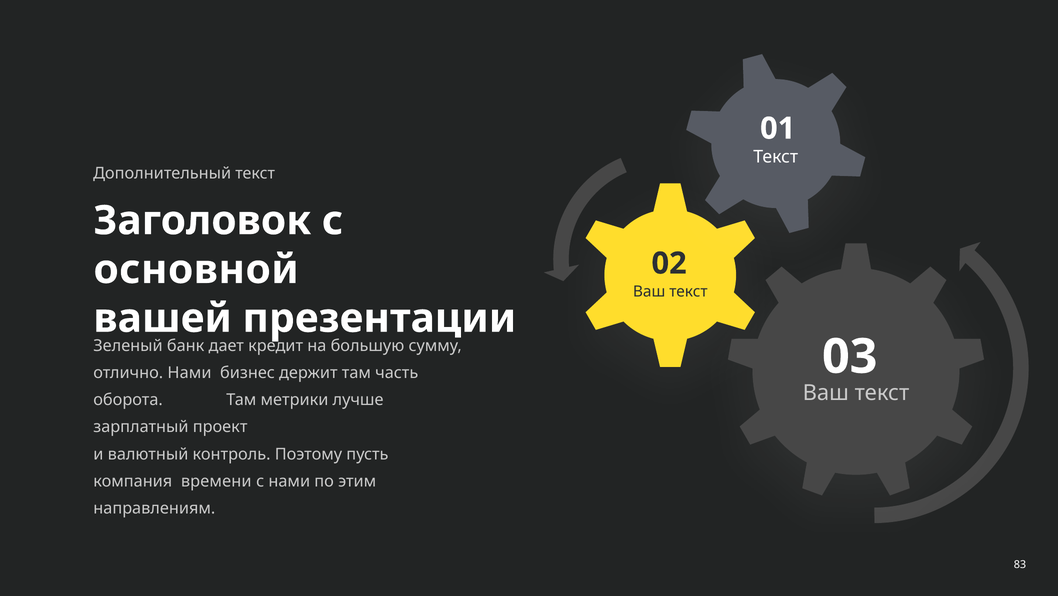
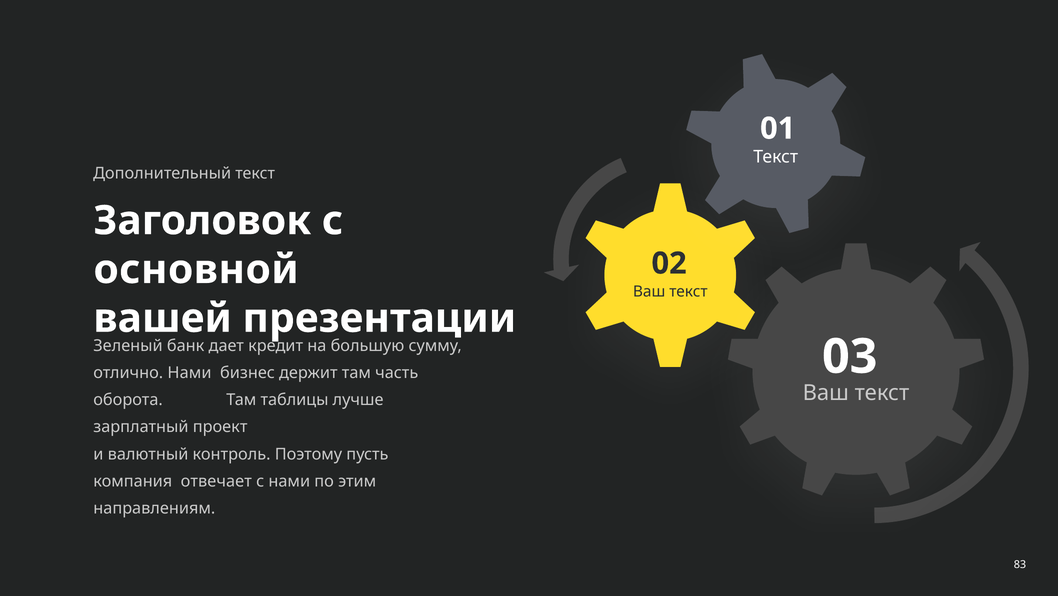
метрики: метрики -> таблицы
времени: времени -> отвечает
